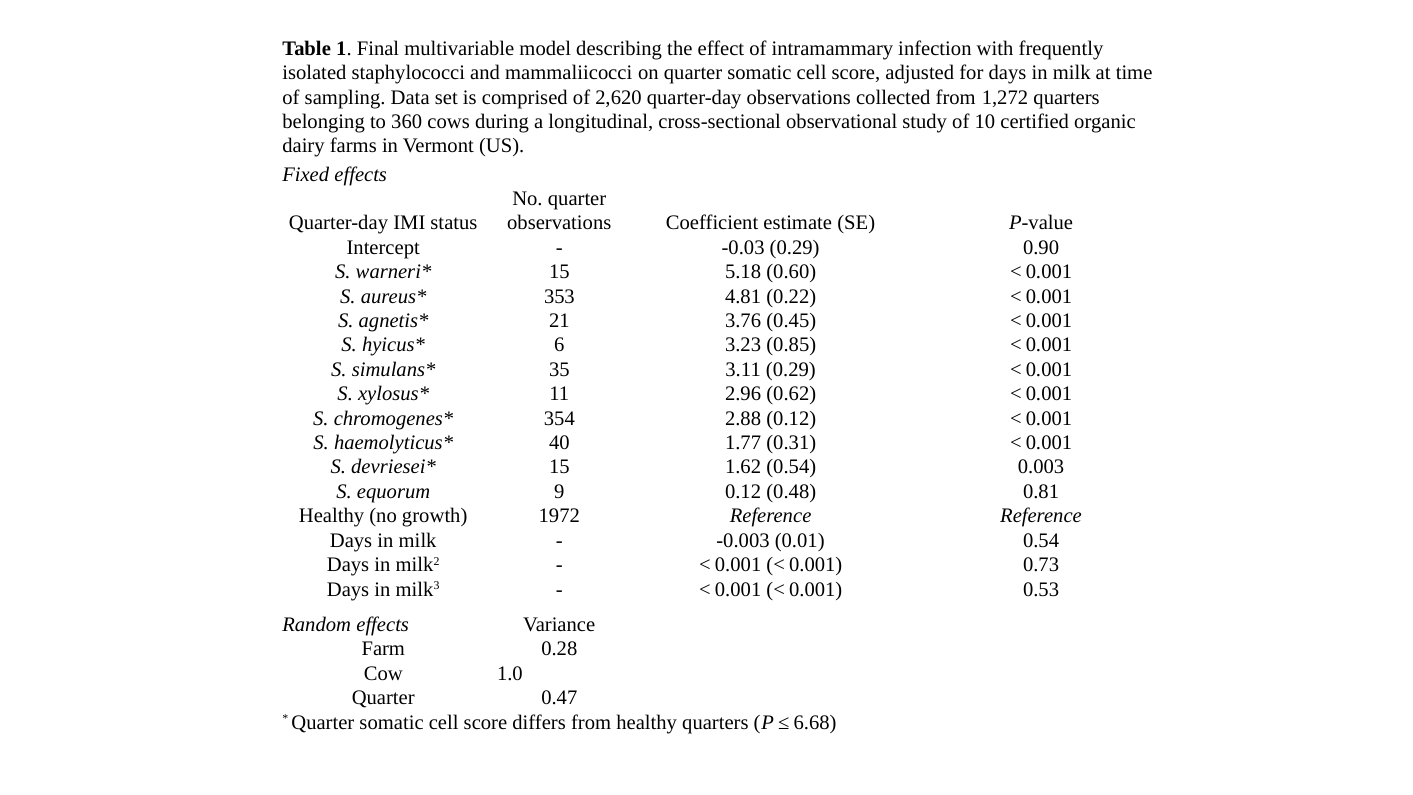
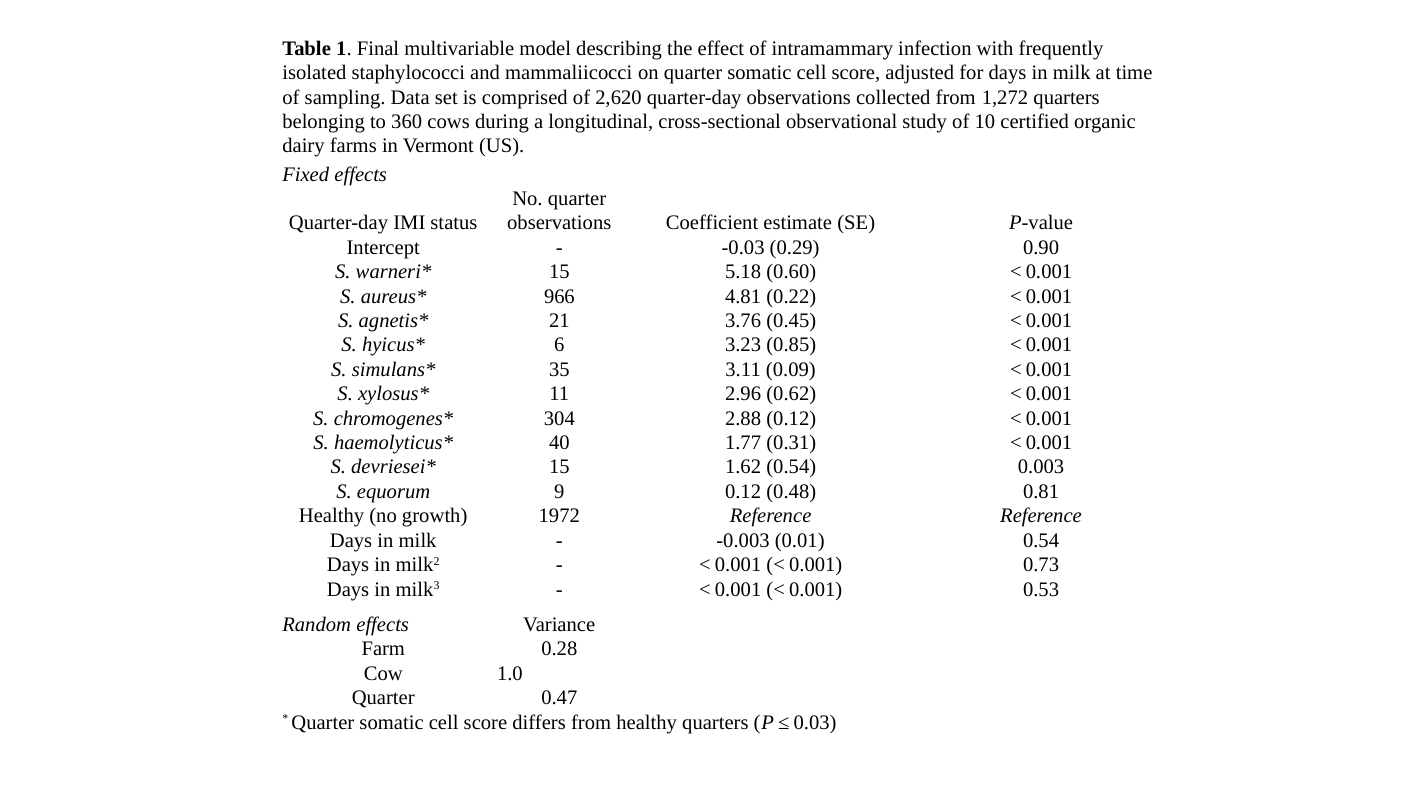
353: 353 -> 966
3.11 0.29: 0.29 -> 0.09
354: 354 -> 304
6.68: 6.68 -> 0.03
